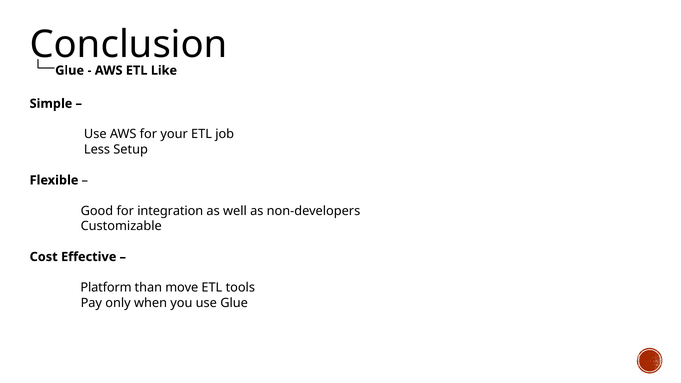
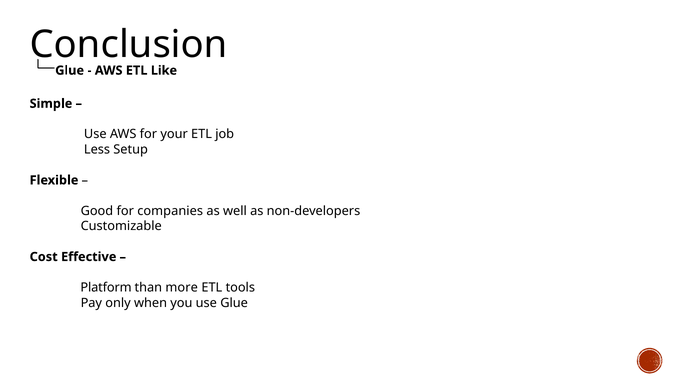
integration: integration -> companies
move: move -> more
